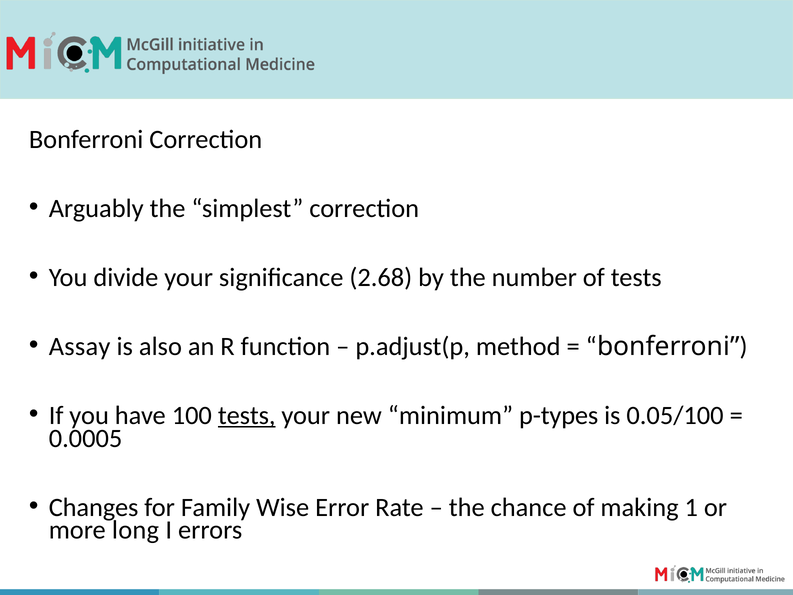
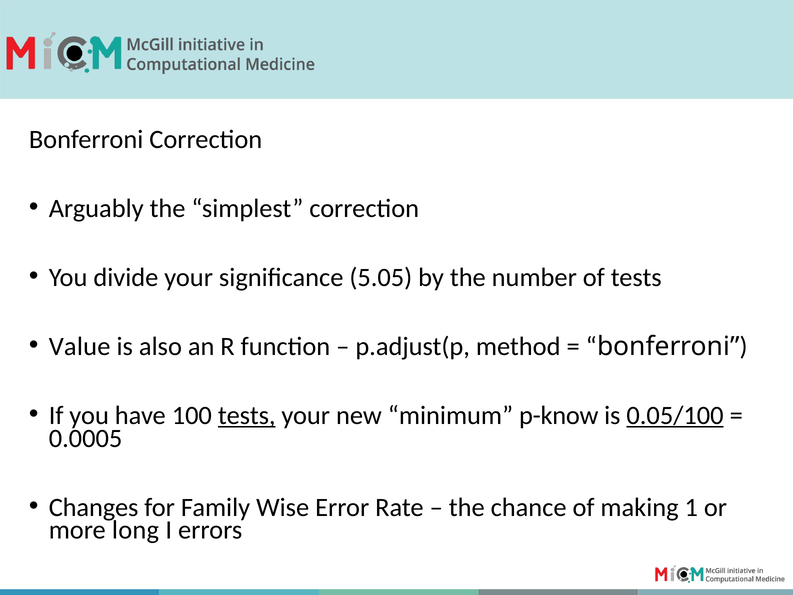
2.68: 2.68 -> 5.05
Assay: Assay -> Value
p-types: p-types -> p-know
0.05/100 underline: none -> present
